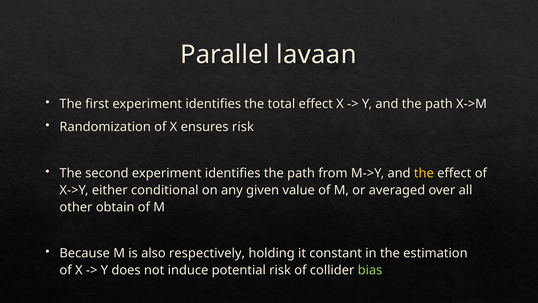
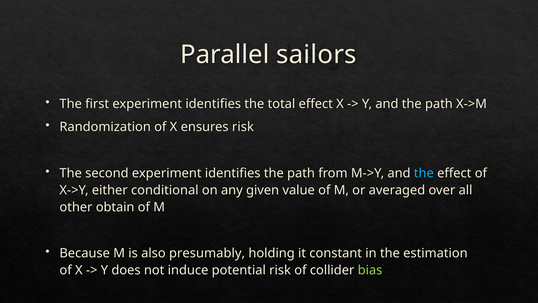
lavaan: lavaan -> sailors
the at (424, 173) colour: yellow -> light blue
respectively: respectively -> presumably
